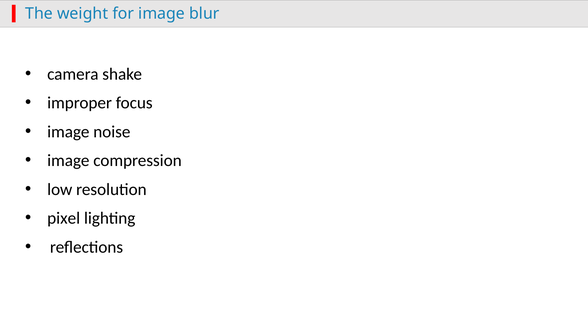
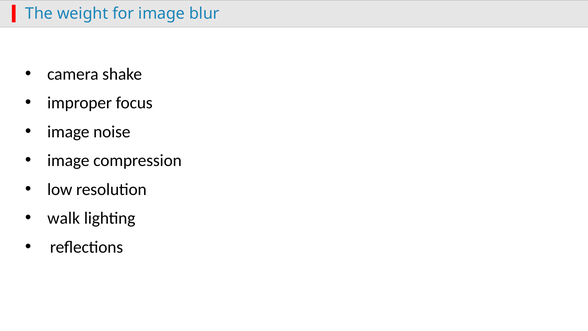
pixel: pixel -> walk
